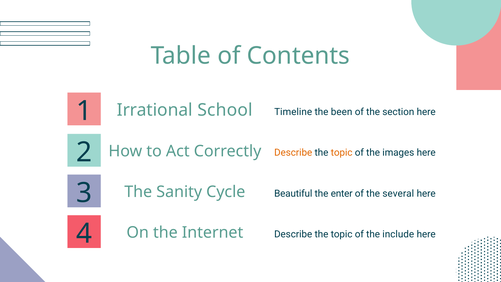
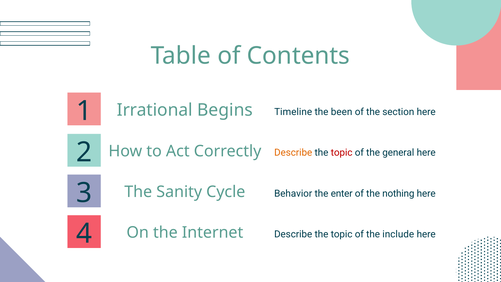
School: School -> Begins
topic at (342, 152) colour: orange -> red
images: images -> general
Beautiful: Beautiful -> Behavior
several: several -> nothing
